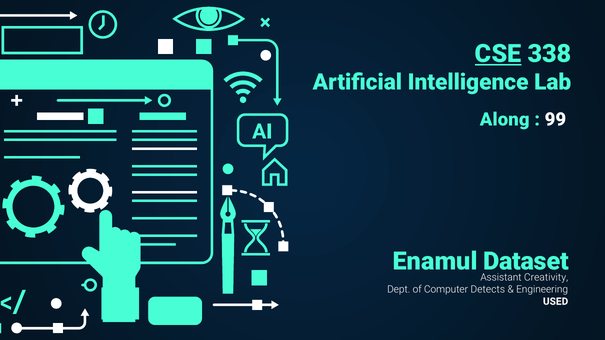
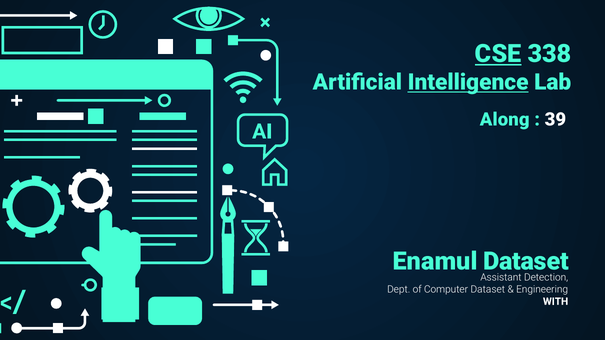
Intelligence underline: none -> present
99: 99 -> 39
Creativity: Creativity -> Detection
Computer Detects: Detects -> Dataset
USED: USED -> WITH
